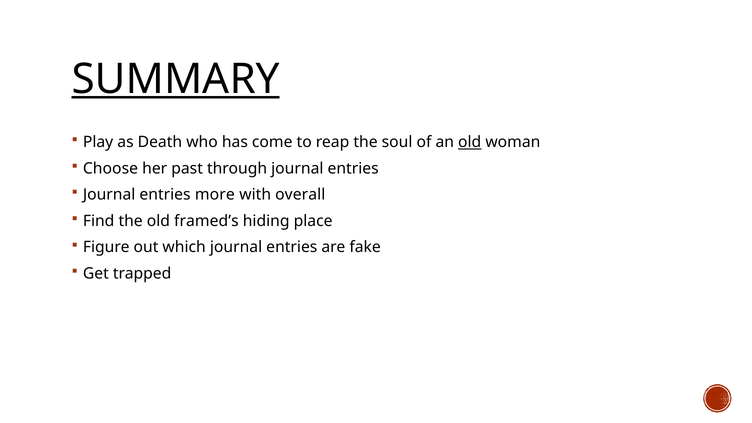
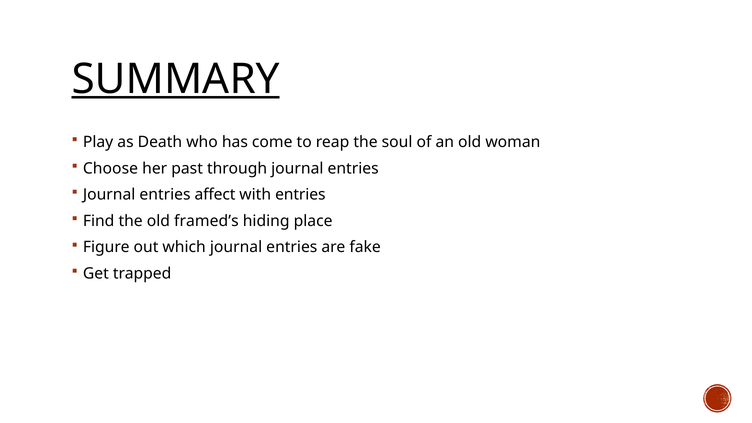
old at (470, 142) underline: present -> none
more: more -> affect
with overall: overall -> entries
